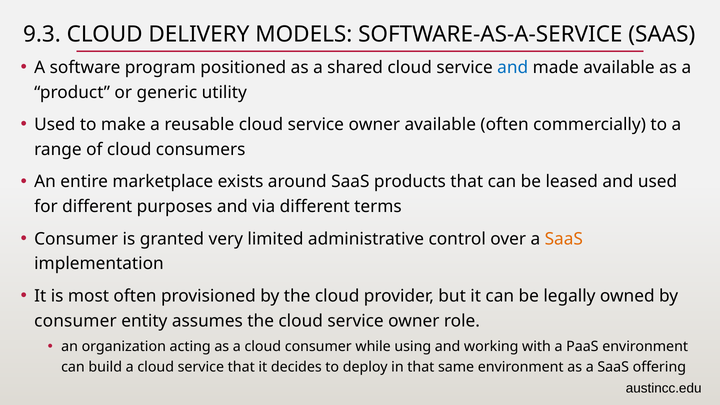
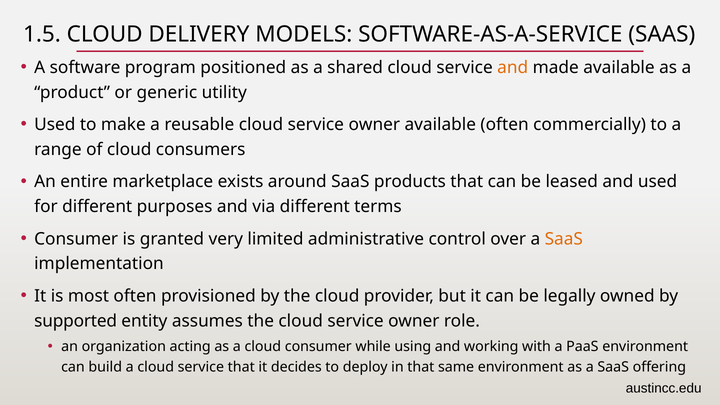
9.3: 9.3 -> 1.5
and at (513, 68) colour: blue -> orange
consumer at (75, 321): consumer -> supported
